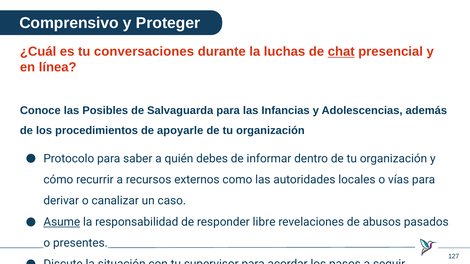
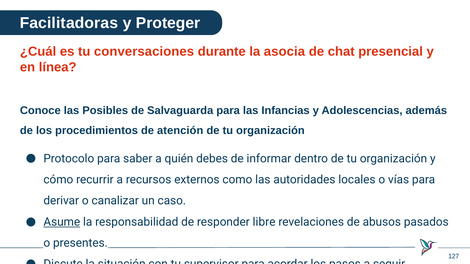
Comprensivo: Comprensivo -> Facilitadoras
luchas: luchas -> asocia
chat underline: present -> none
apoyarle: apoyarle -> atención
